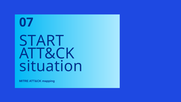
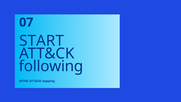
situation: situation -> following
